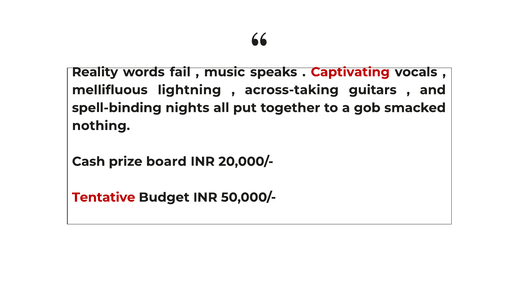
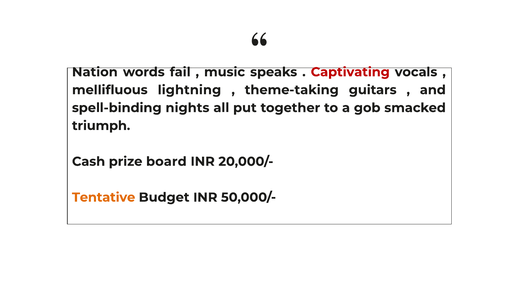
Reality: Reality -> Nation
across-taking: across-taking -> theme-taking
nothing: nothing -> triumph
Tentative colour: red -> orange
